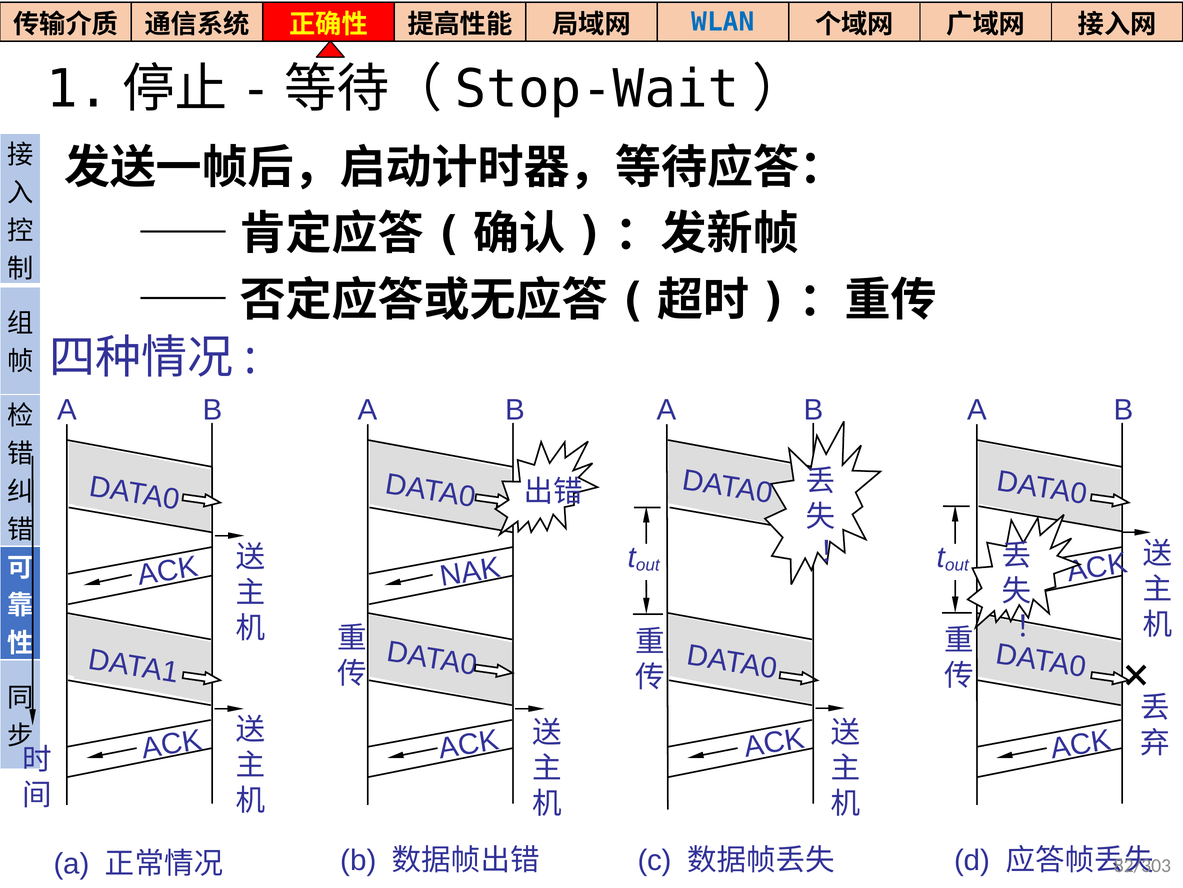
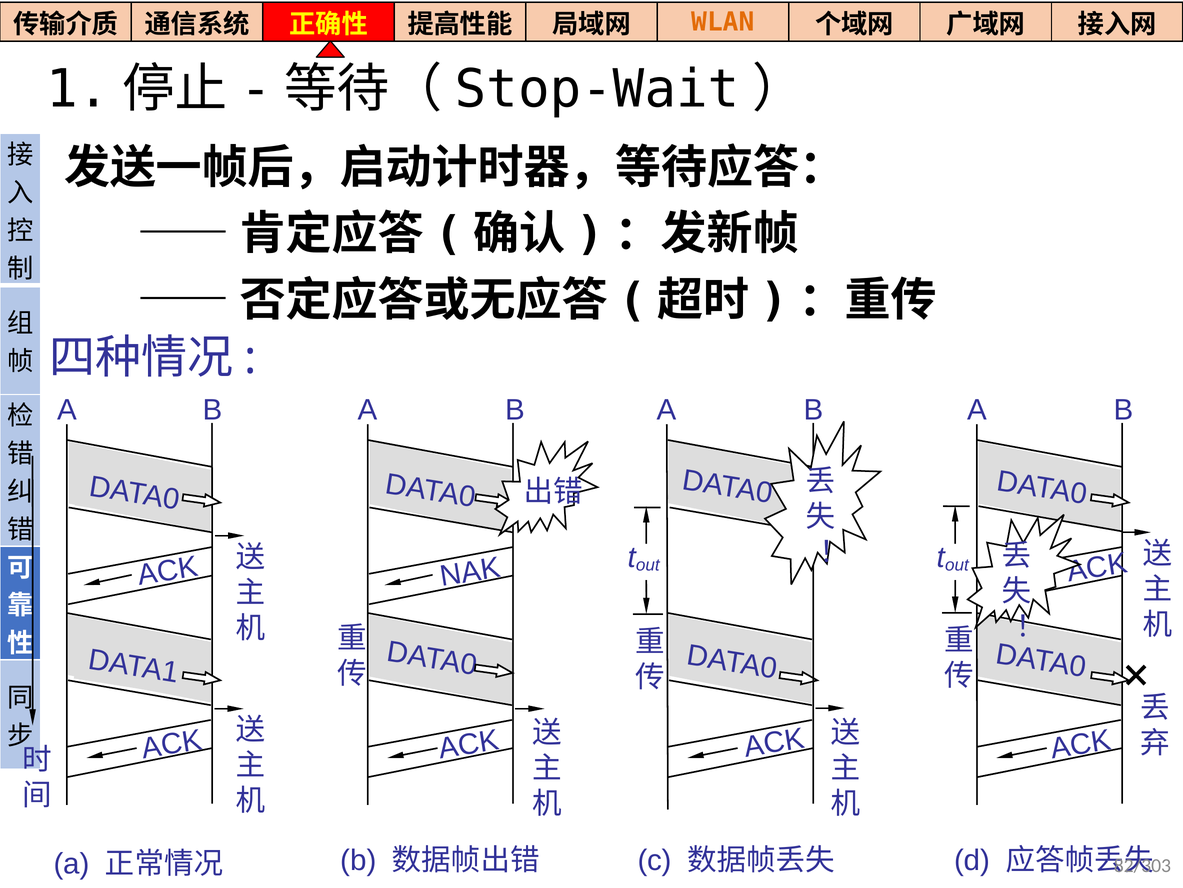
WLAN colour: blue -> orange
